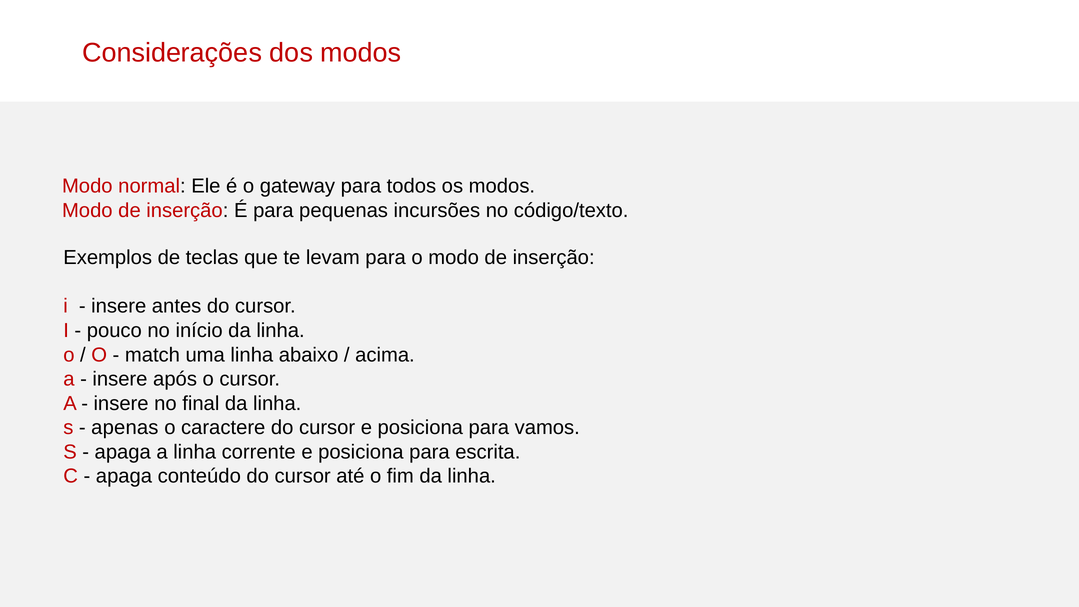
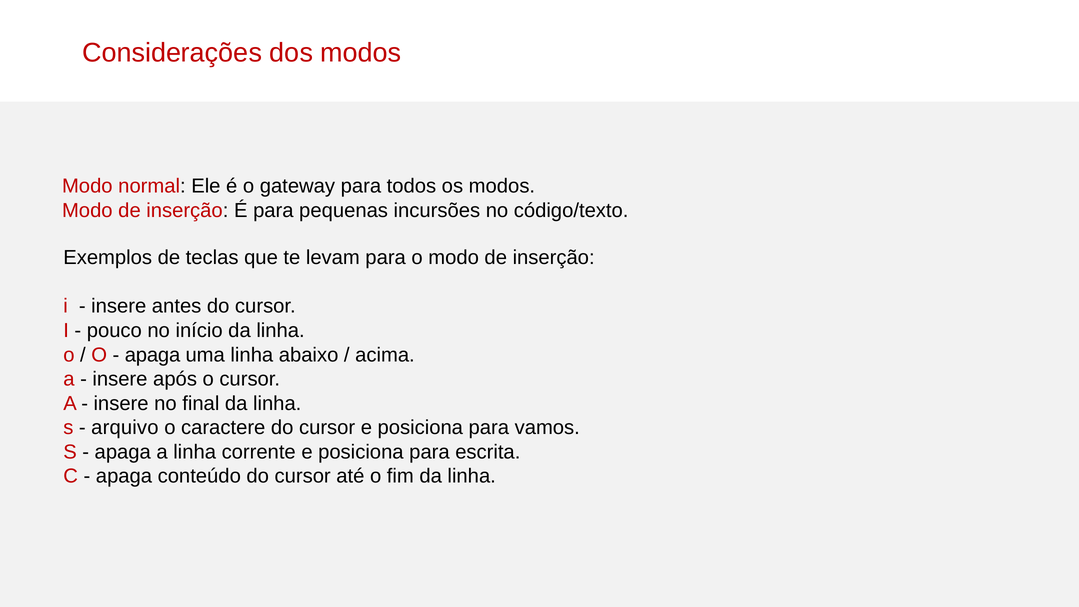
match at (152, 355): match -> apaga
apenas: apenas -> arquivo
